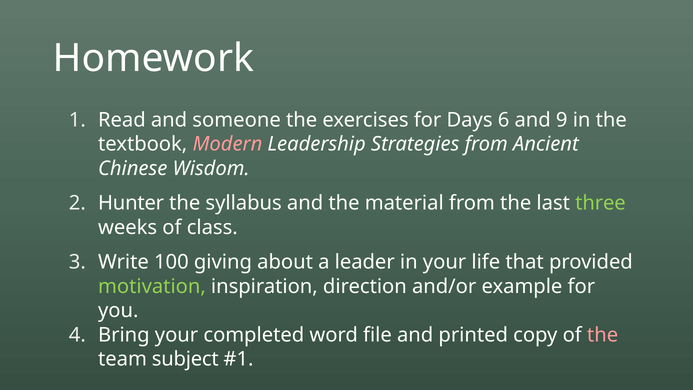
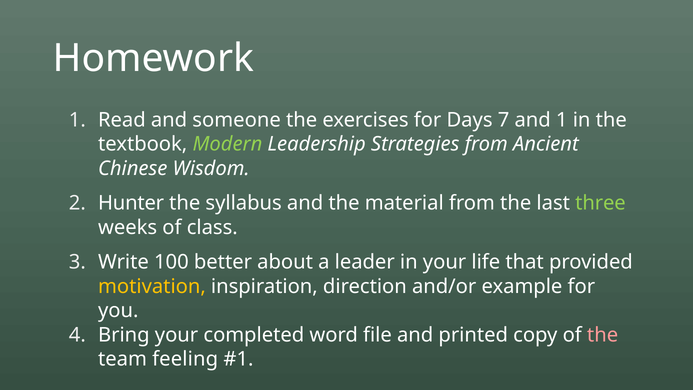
6: 6 -> 7
and 9: 9 -> 1
Modern colour: pink -> light green
giving: giving -> better
motivation colour: light green -> yellow
subject: subject -> feeling
